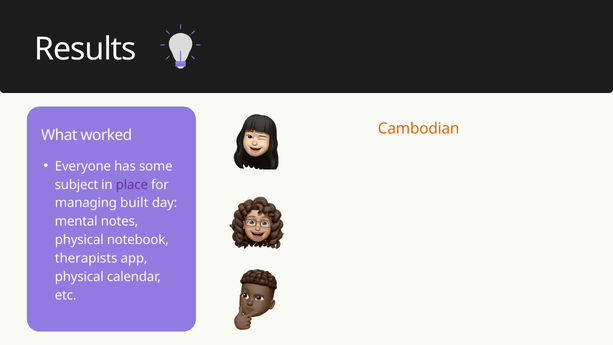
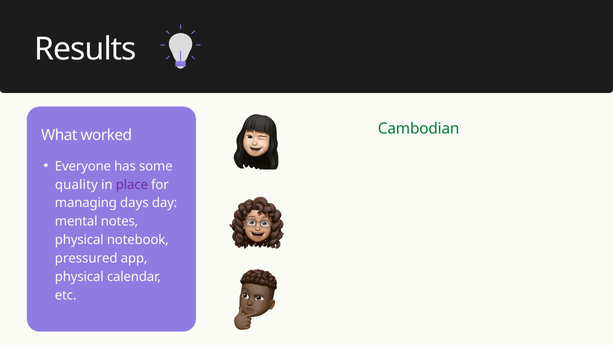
Cambodian colour: orange -> green
subject: subject -> quality
built: built -> days
therapists: therapists -> pressured
